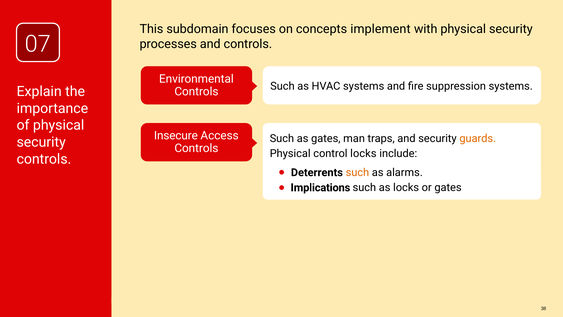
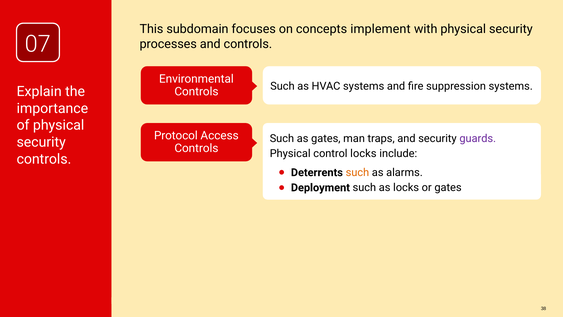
Insecure: Insecure -> Protocol
guards colour: orange -> purple
Implications: Implications -> Deployment
